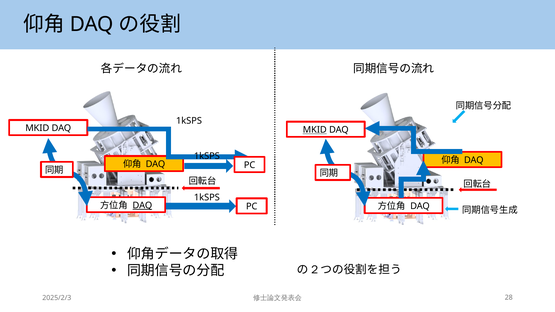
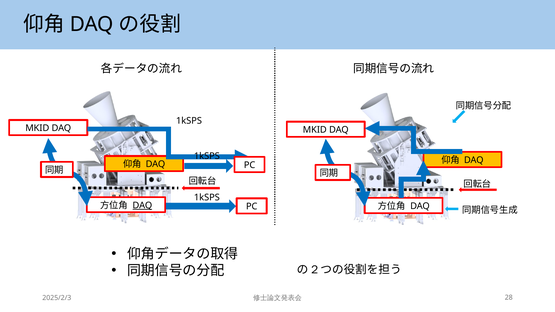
MKID at (315, 130) underline: present -> none
